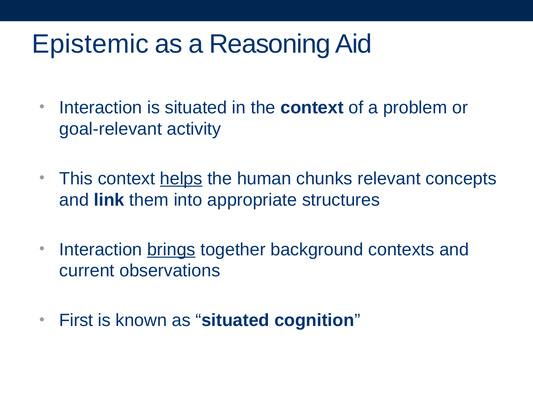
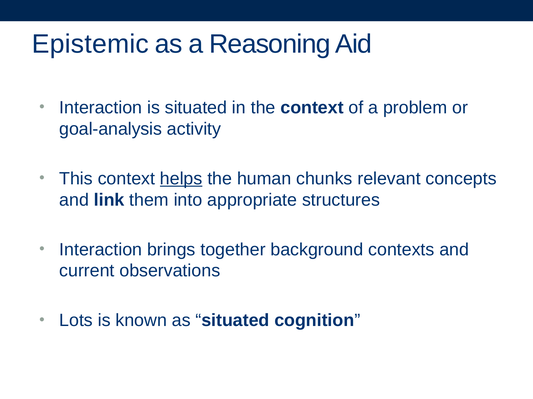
goal-relevant: goal-relevant -> goal-analysis
brings underline: present -> none
First: First -> Lots
